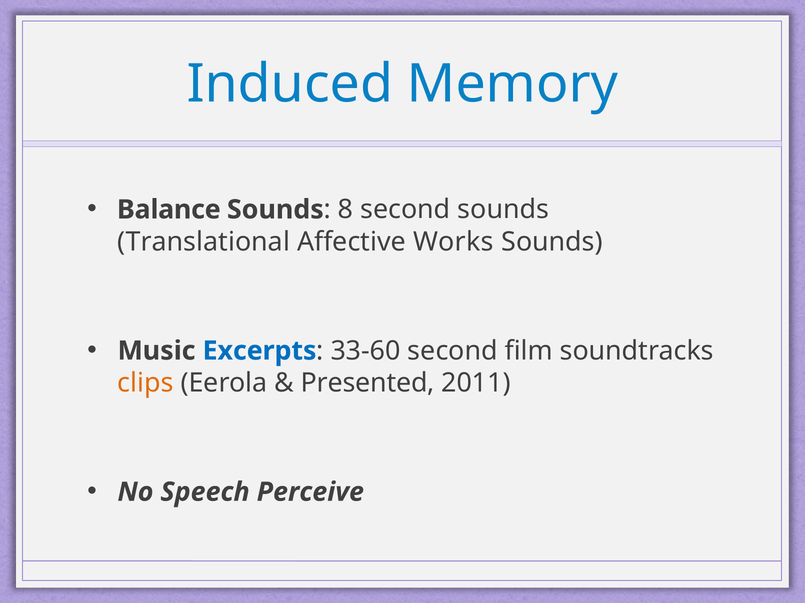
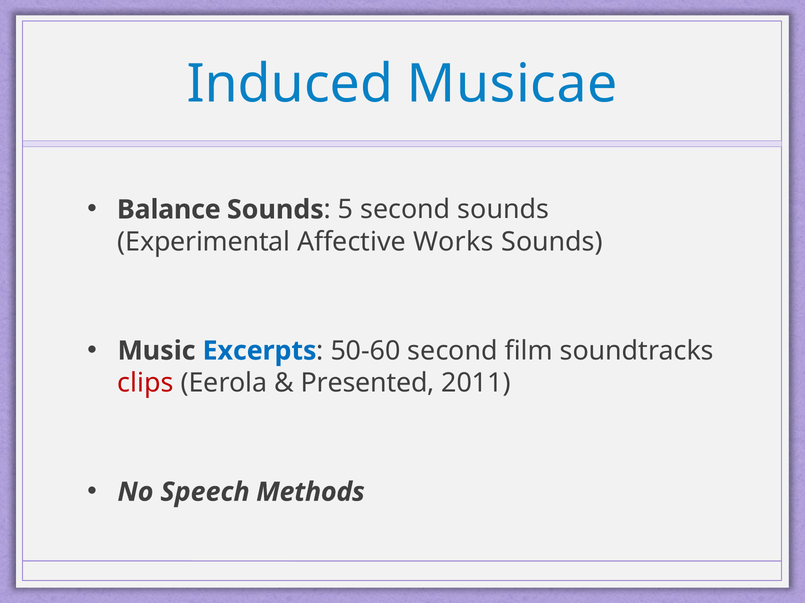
Memory: Memory -> Musicae
8: 8 -> 5
Translational: Translational -> Experimental
33-60: 33-60 -> 50-60
clips colour: orange -> red
Perceive: Perceive -> Methods
